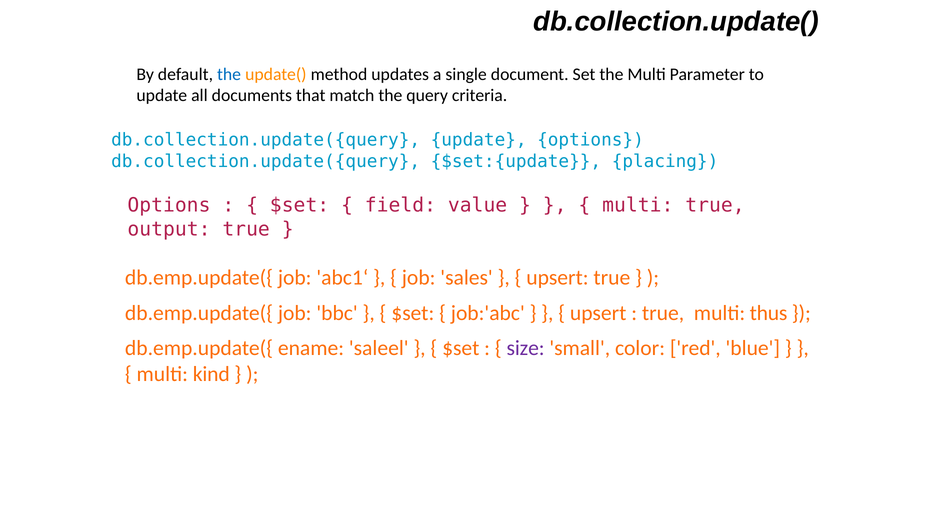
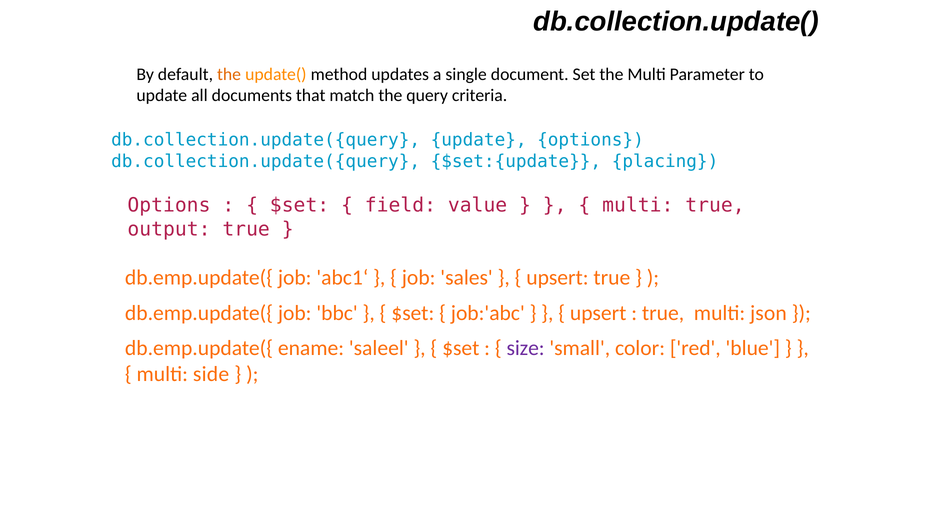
the at (229, 74) colour: blue -> orange
thus: thus -> json
kind: kind -> side
